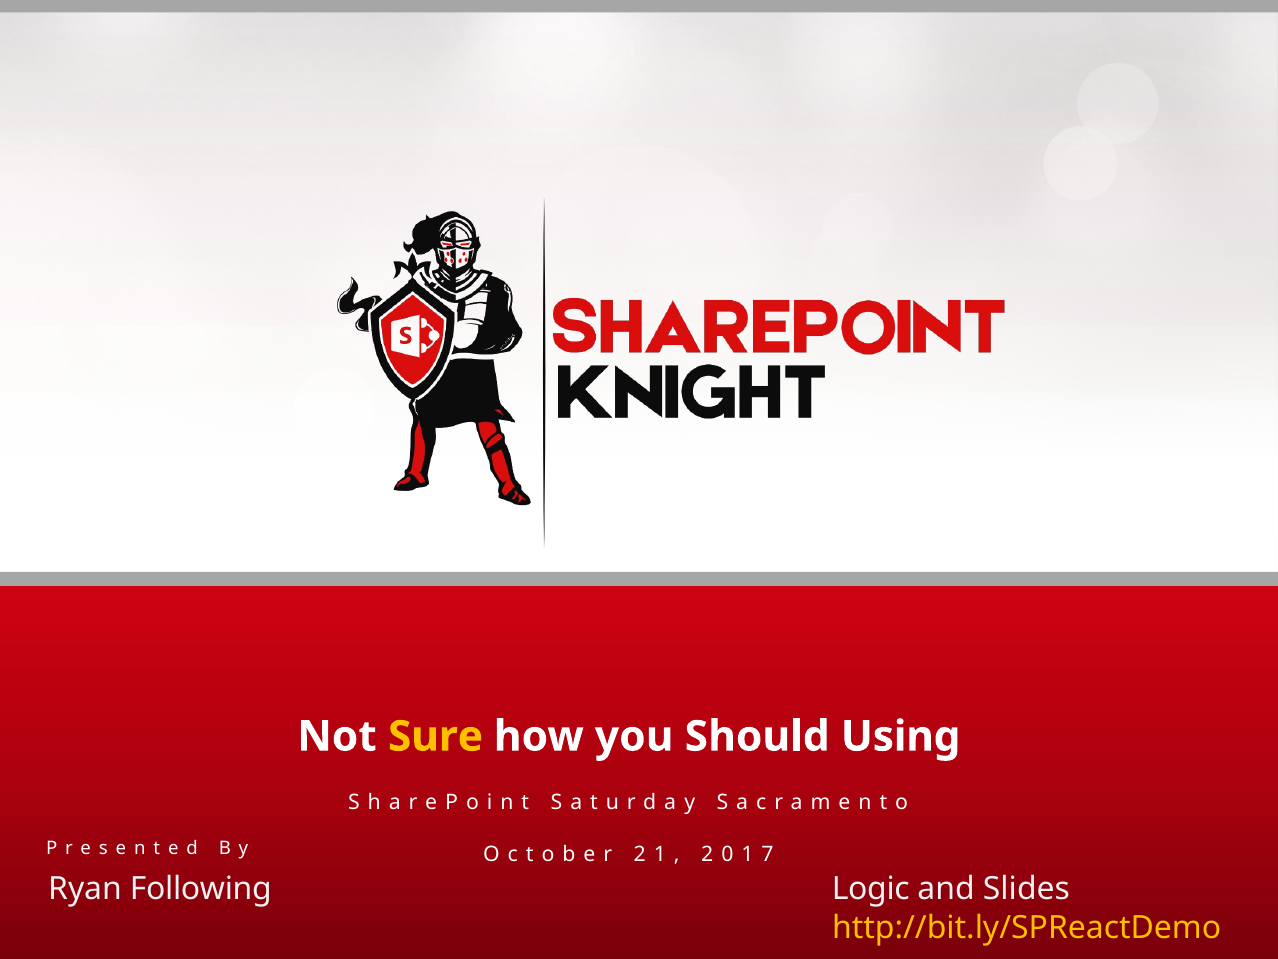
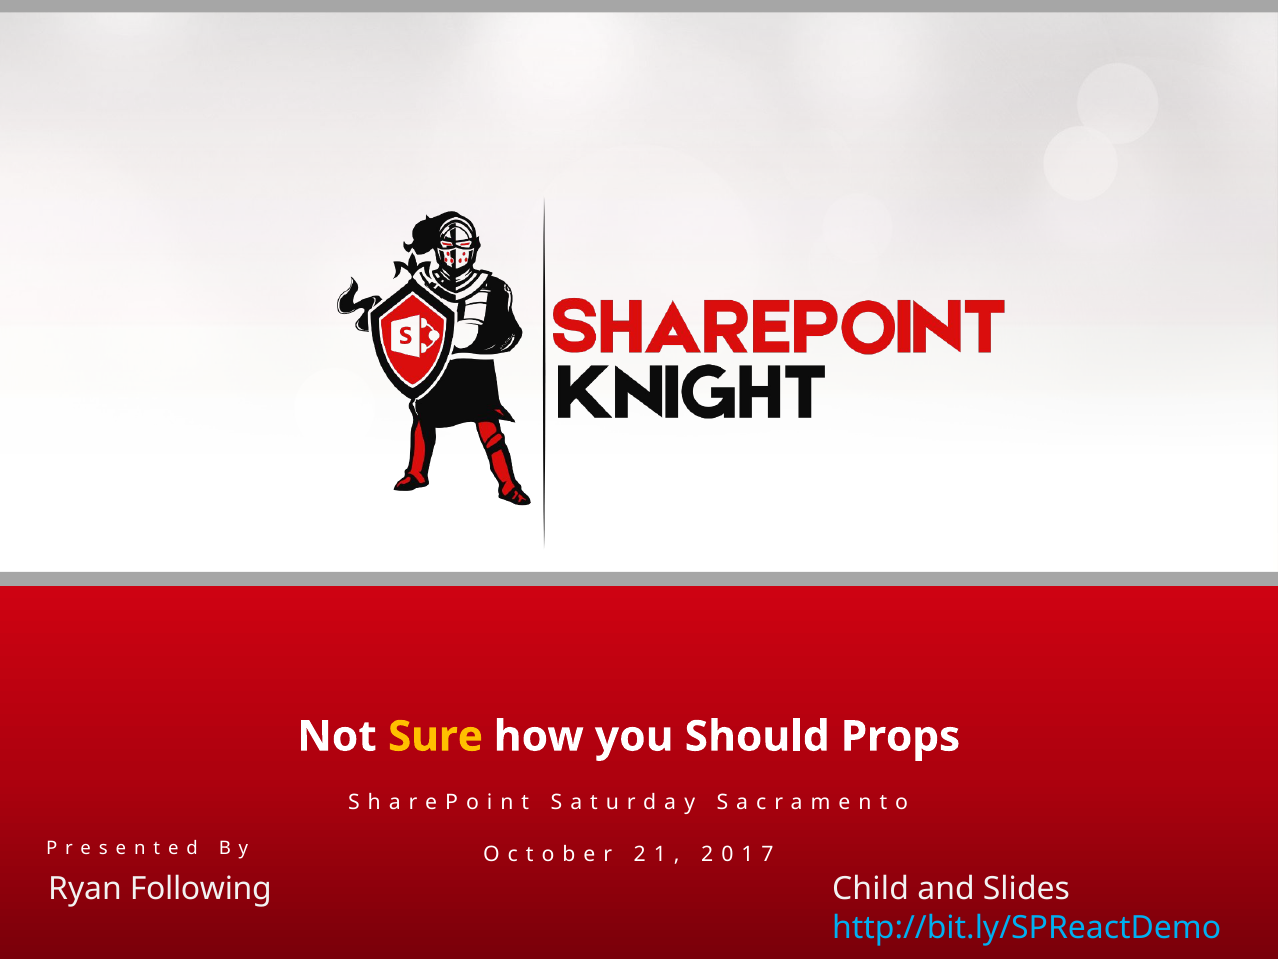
Using: Using -> Props
Logic: Logic -> Child
http://bit.ly/SPReactDemo colour: yellow -> light blue
